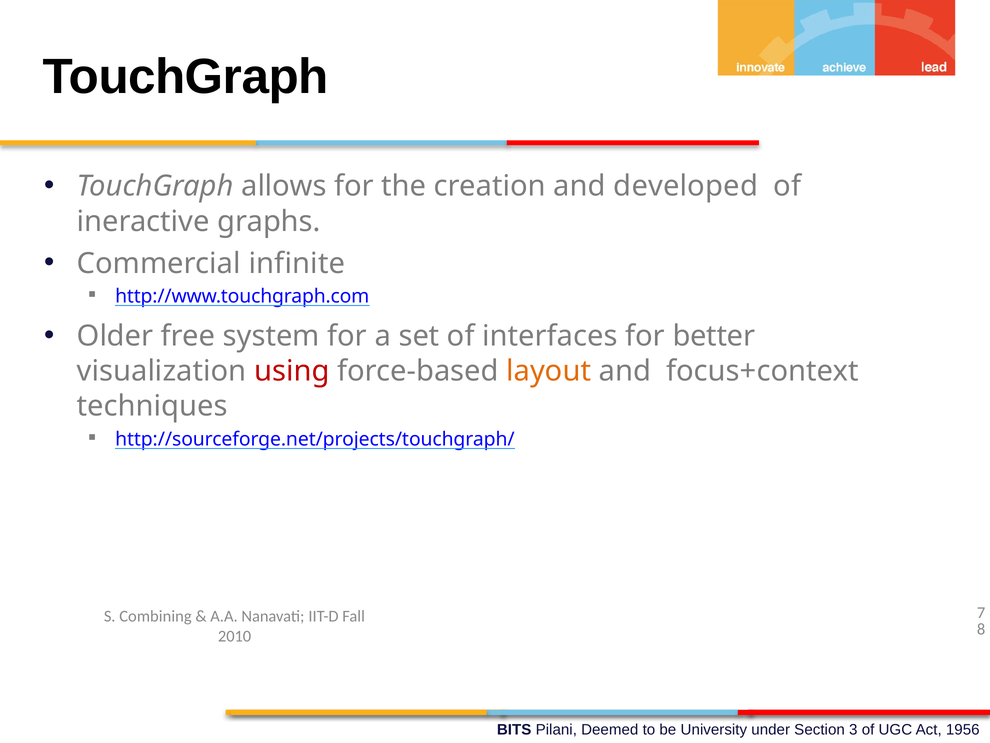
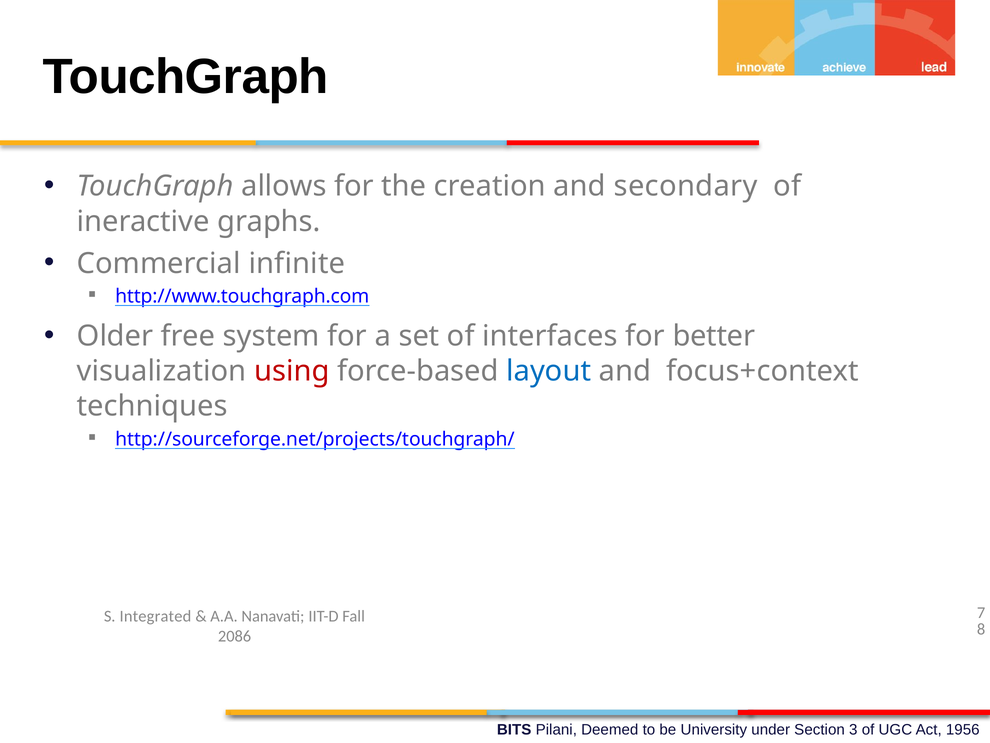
developed: developed -> secondary
layout colour: orange -> blue
Combining: Combining -> Integrated
2010: 2010 -> 2086
